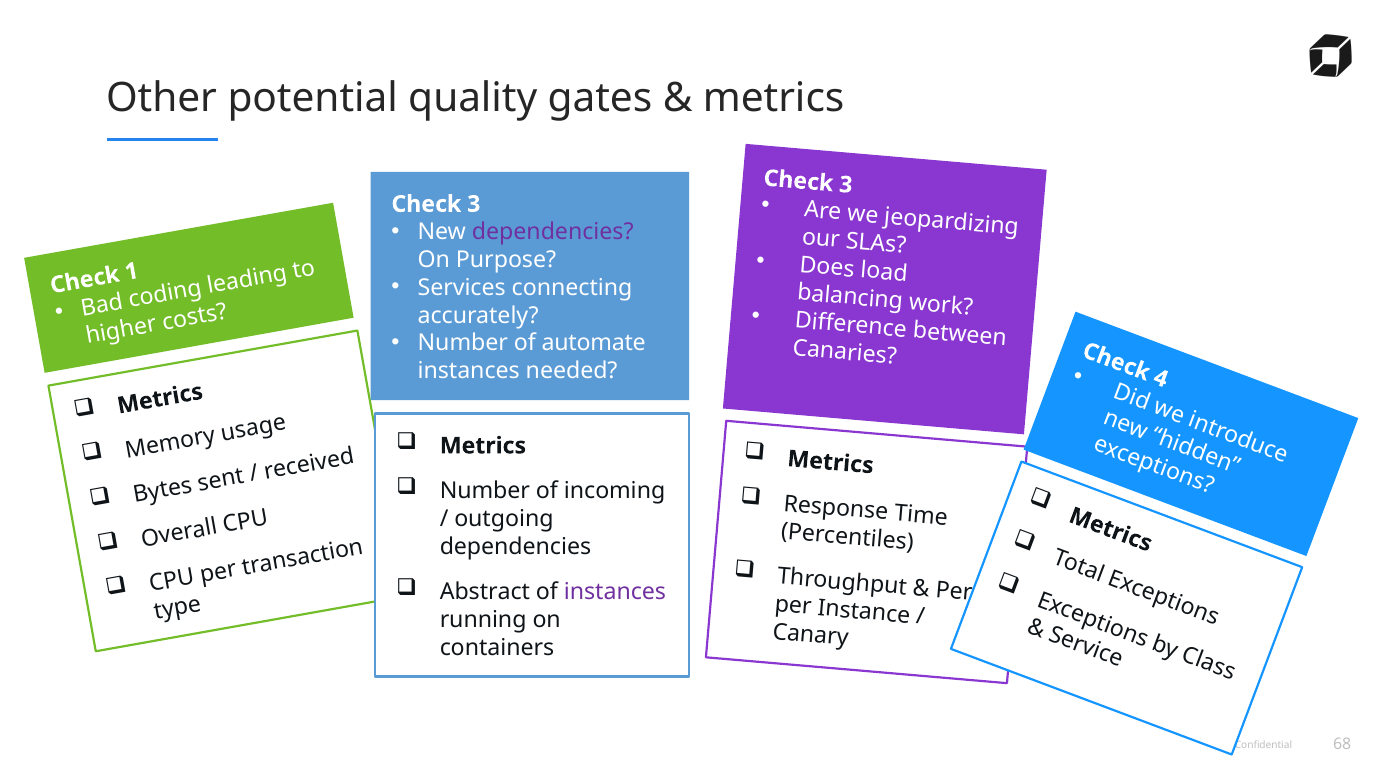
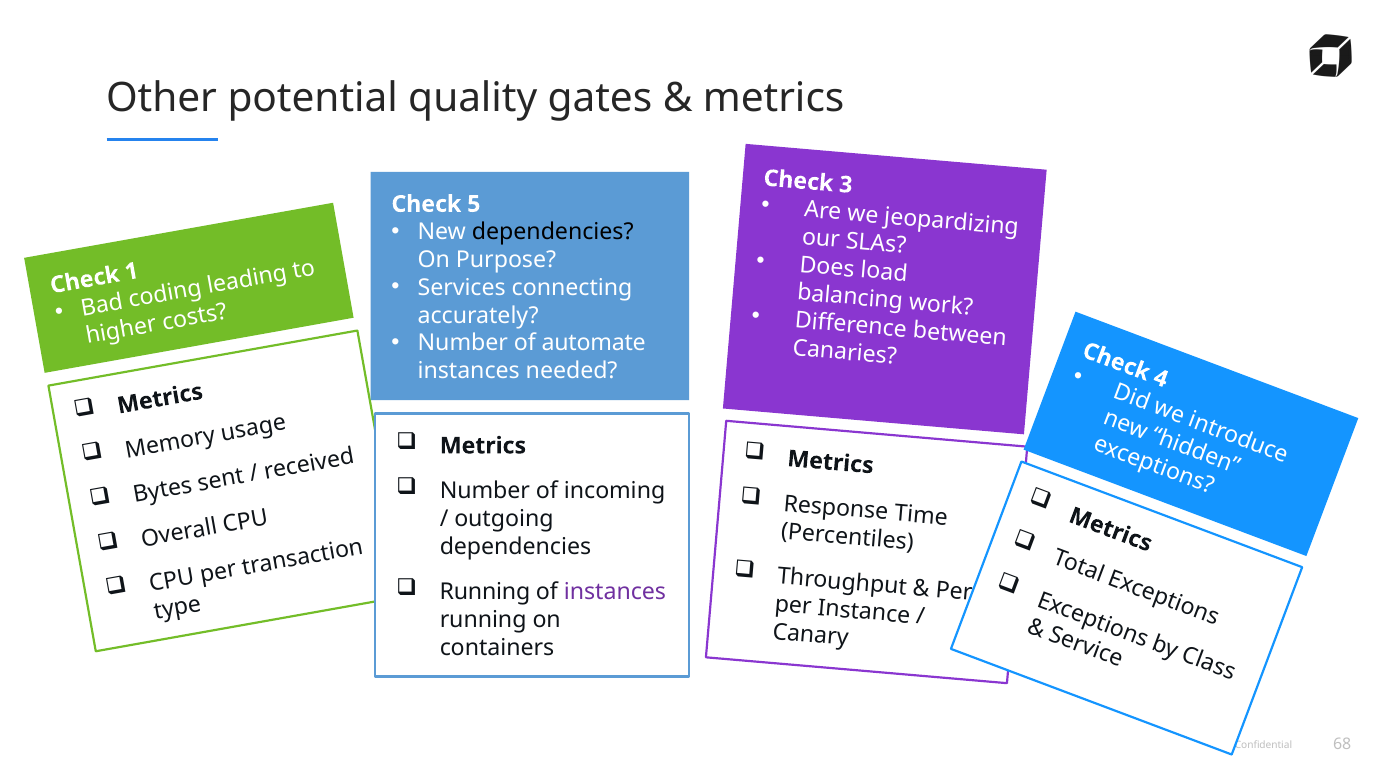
3 at (474, 204): 3 -> 5
dependencies at (553, 232) colour: purple -> black
Abstract at (485, 592): Abstract -> Running
